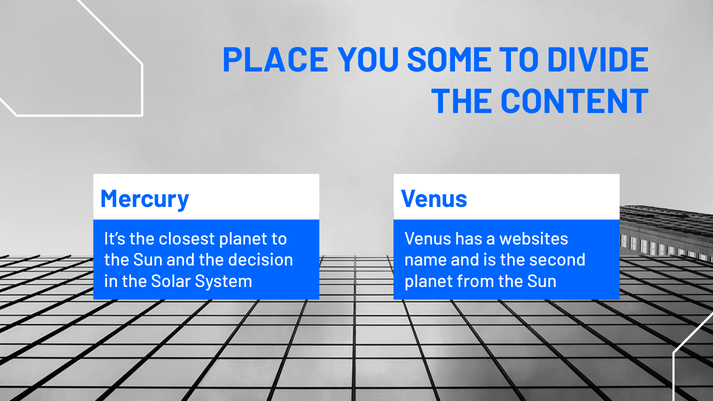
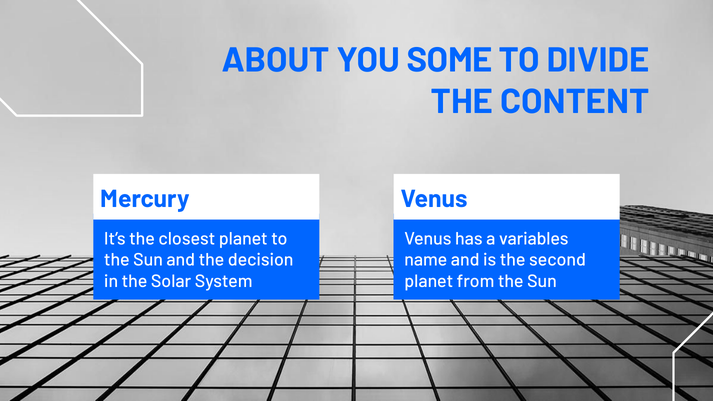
PLACE: PLACE -> ABOUT
websites: websites -> variables
